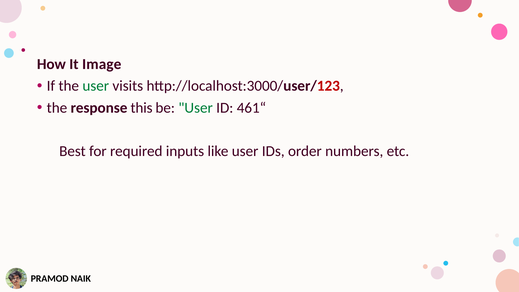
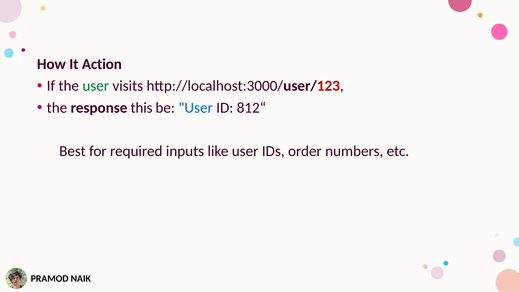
Image: Image -> Action
User at (196, 108) colour: green -> blue
461“: 461“ -> 812“
